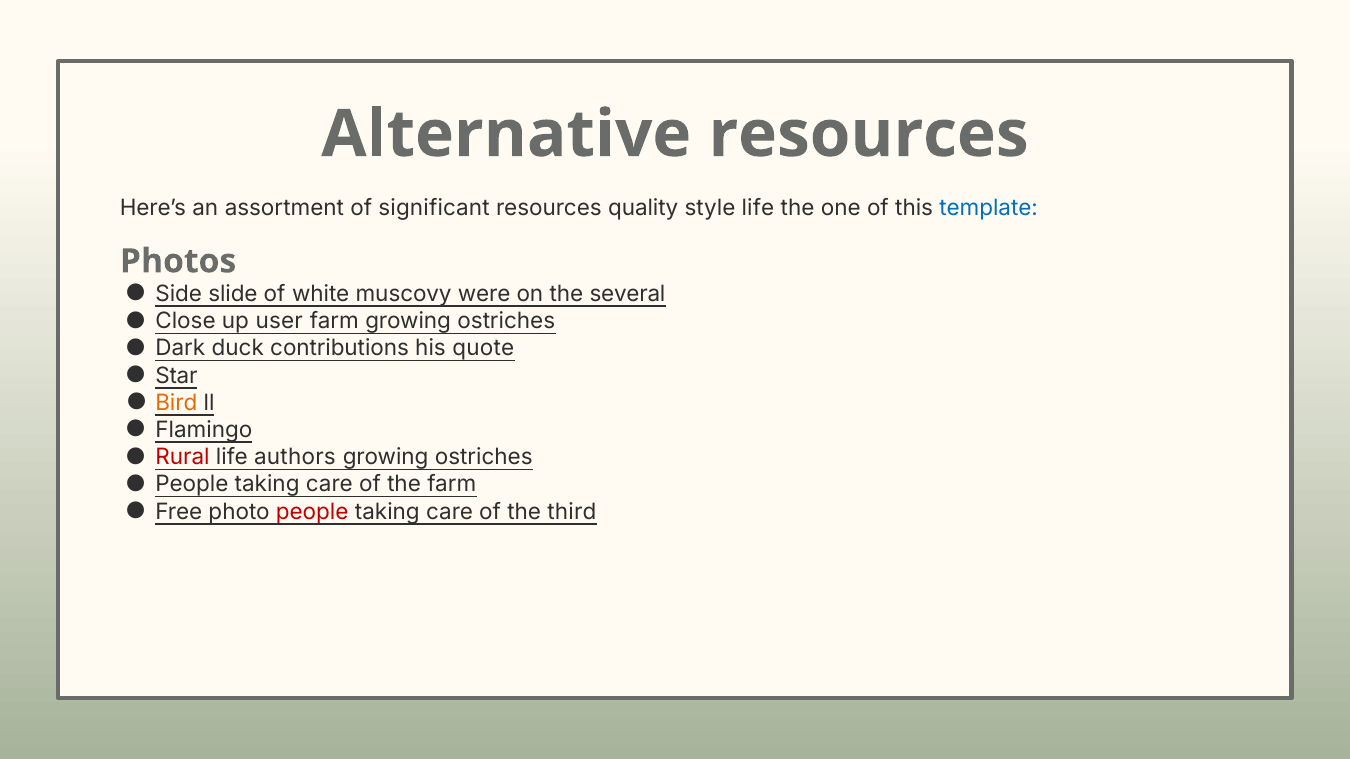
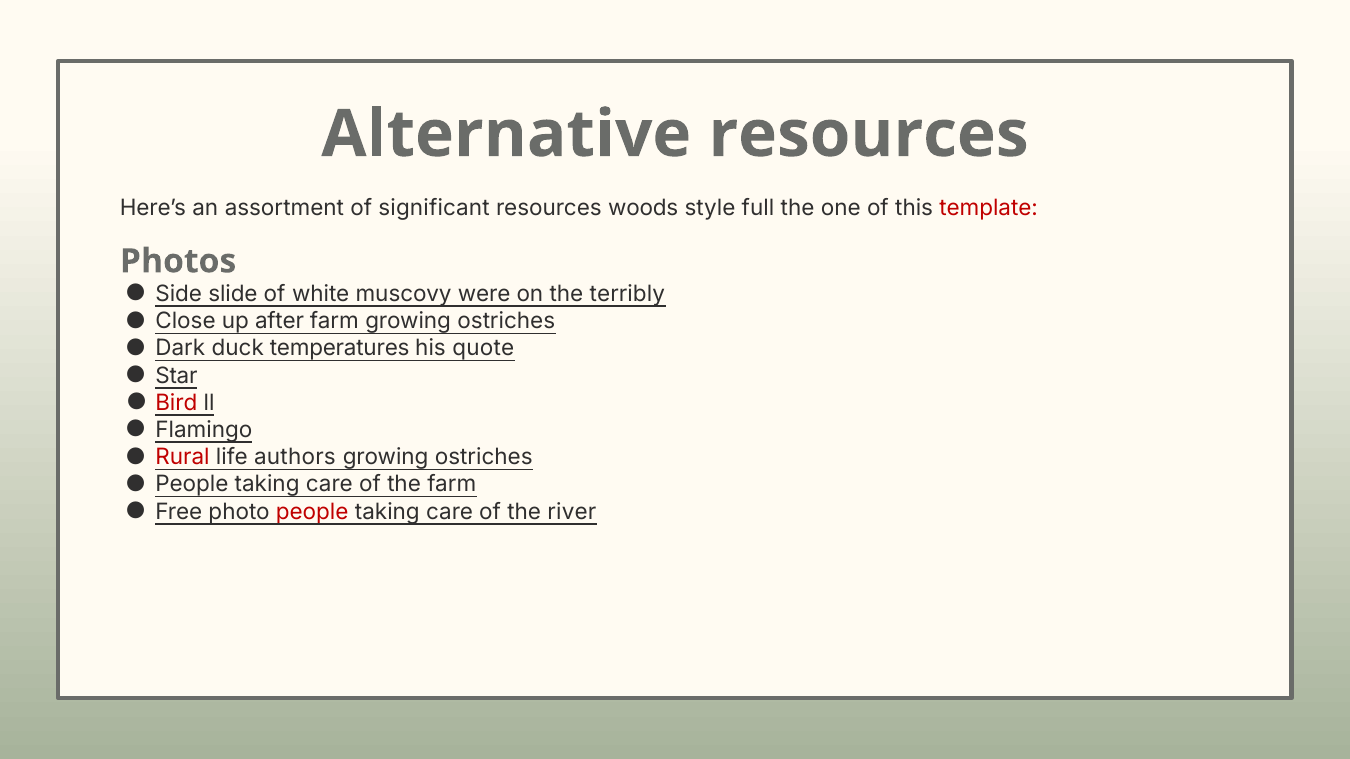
quality: quality -> woods
style life: life -> full
template colour: blue -> red
several: several -> terribly
user: user -> after
contributions: contributions -> temperatures
Bird colour: orange -> red
third: third -> river
